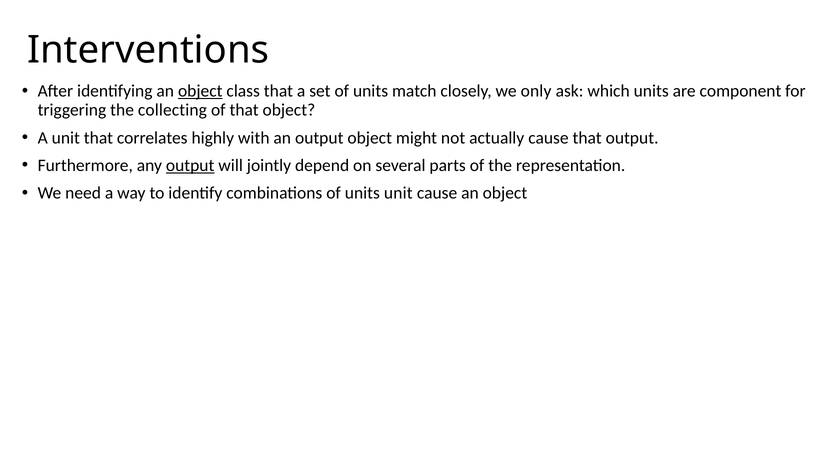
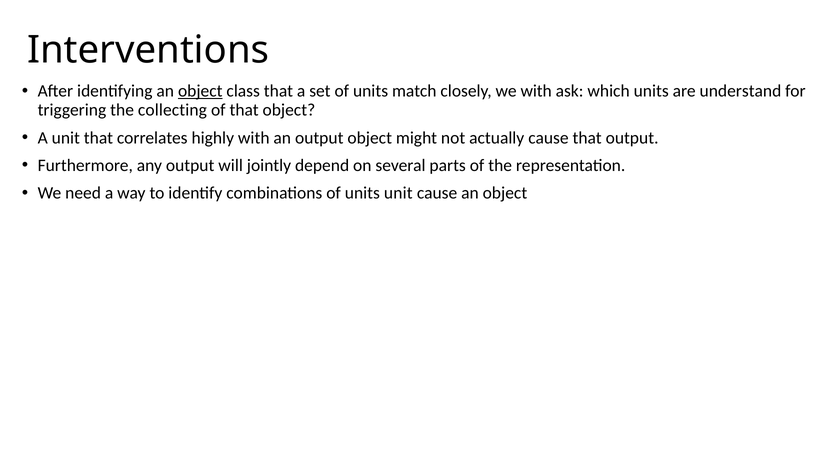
we only: only -> with
component: component -> understand
output at (190, 165) underline: present -> none
